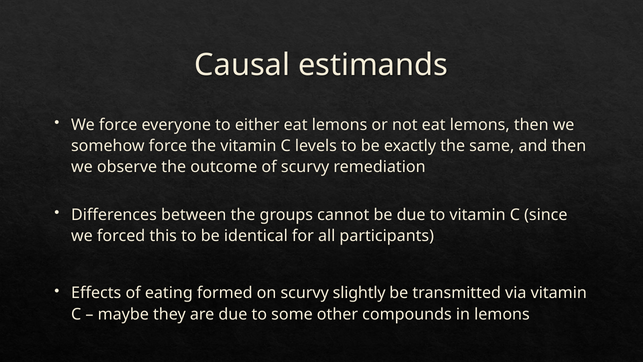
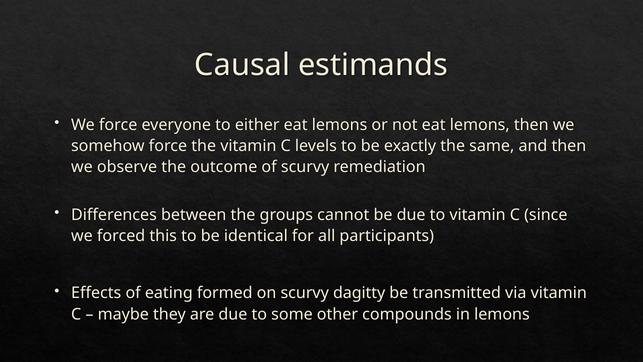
slightly: slightly -> dagitty
